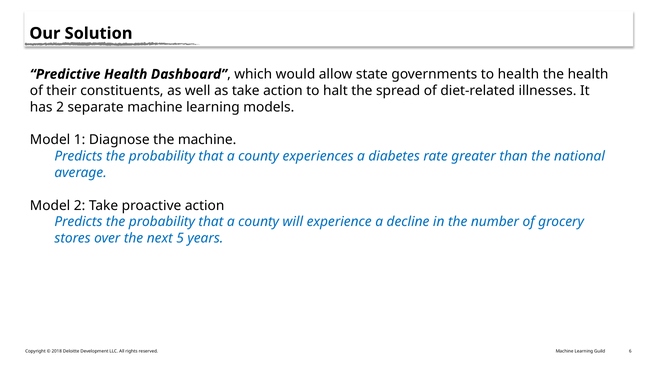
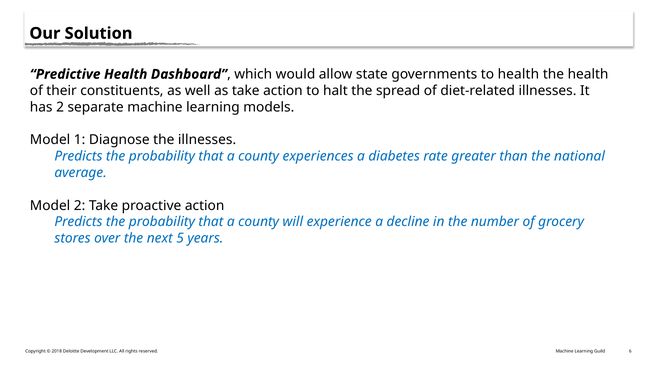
the machine: machine -> illnesses
